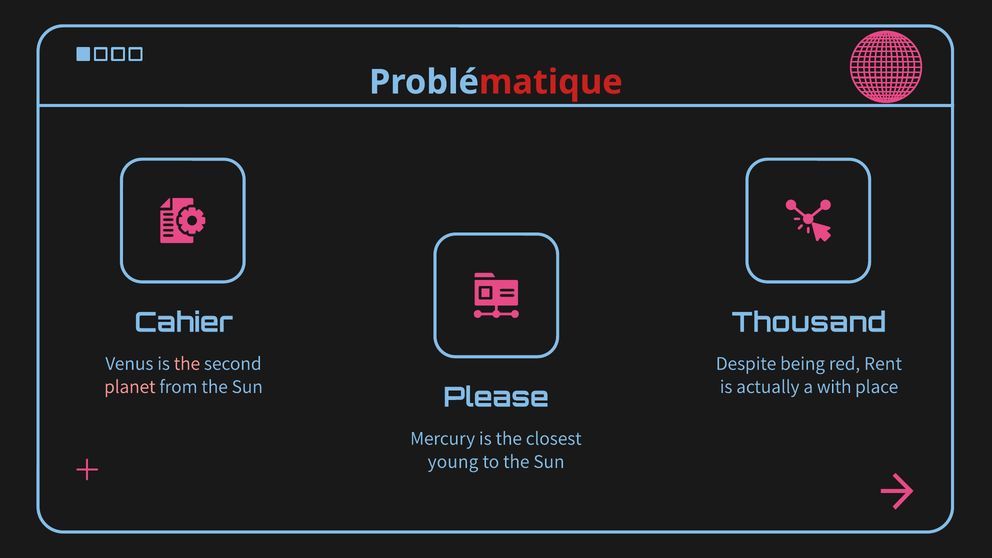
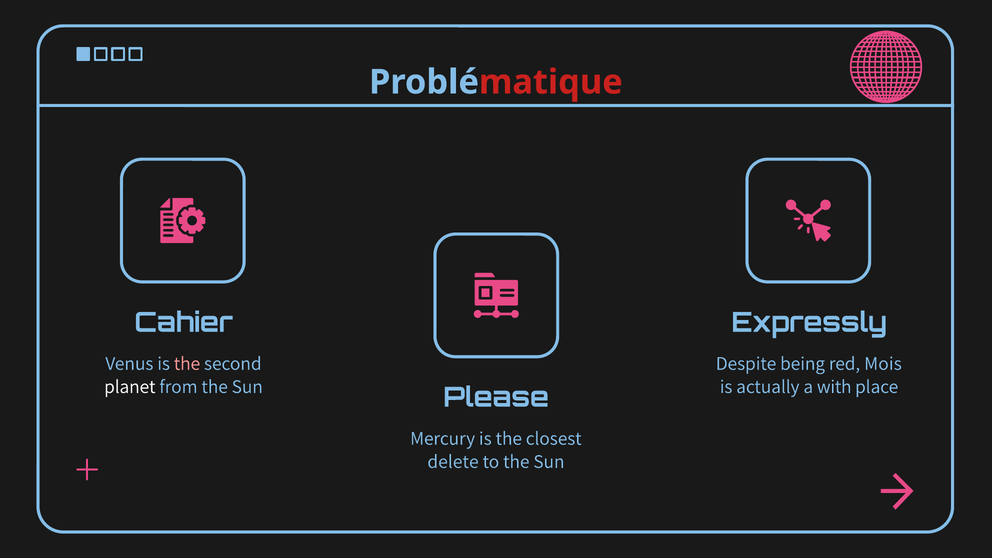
Thousand: Thousand -> Expressly
Rent: Rent -> Mois
planet colour: pink -> white
young: young -> delete
